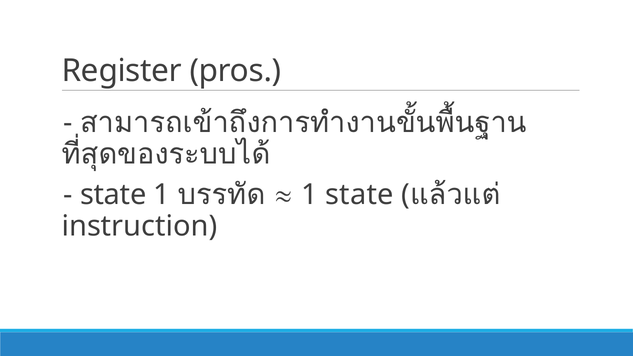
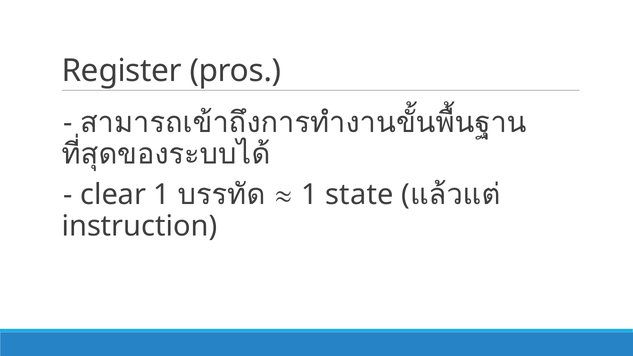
state at (113, 195): state -> clear
